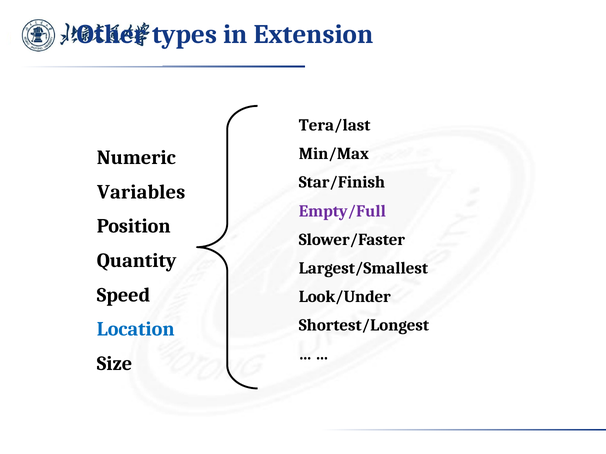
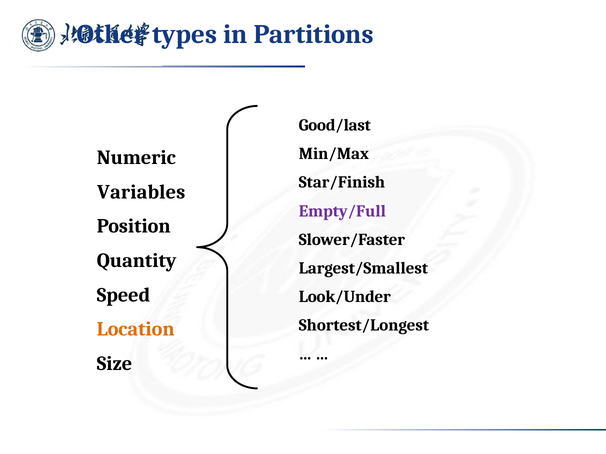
Extension: Extension -> Partitions
Tera/last: Tera/last -> Good/last
Location colour: blue -> orange
